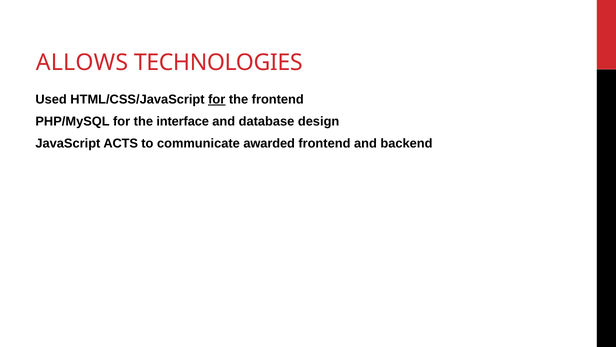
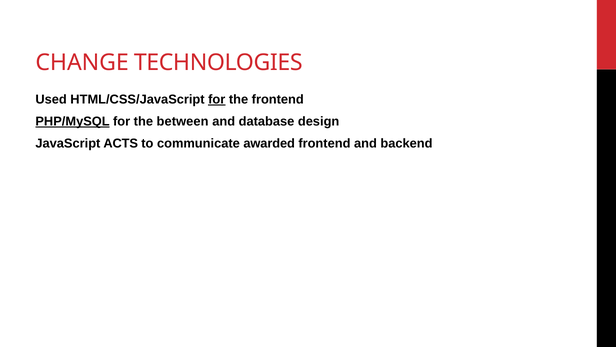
ALLOWS: ALLOWS -> CHANGE
PHP/MySQL underline: none -> present
interface: interface -> between
